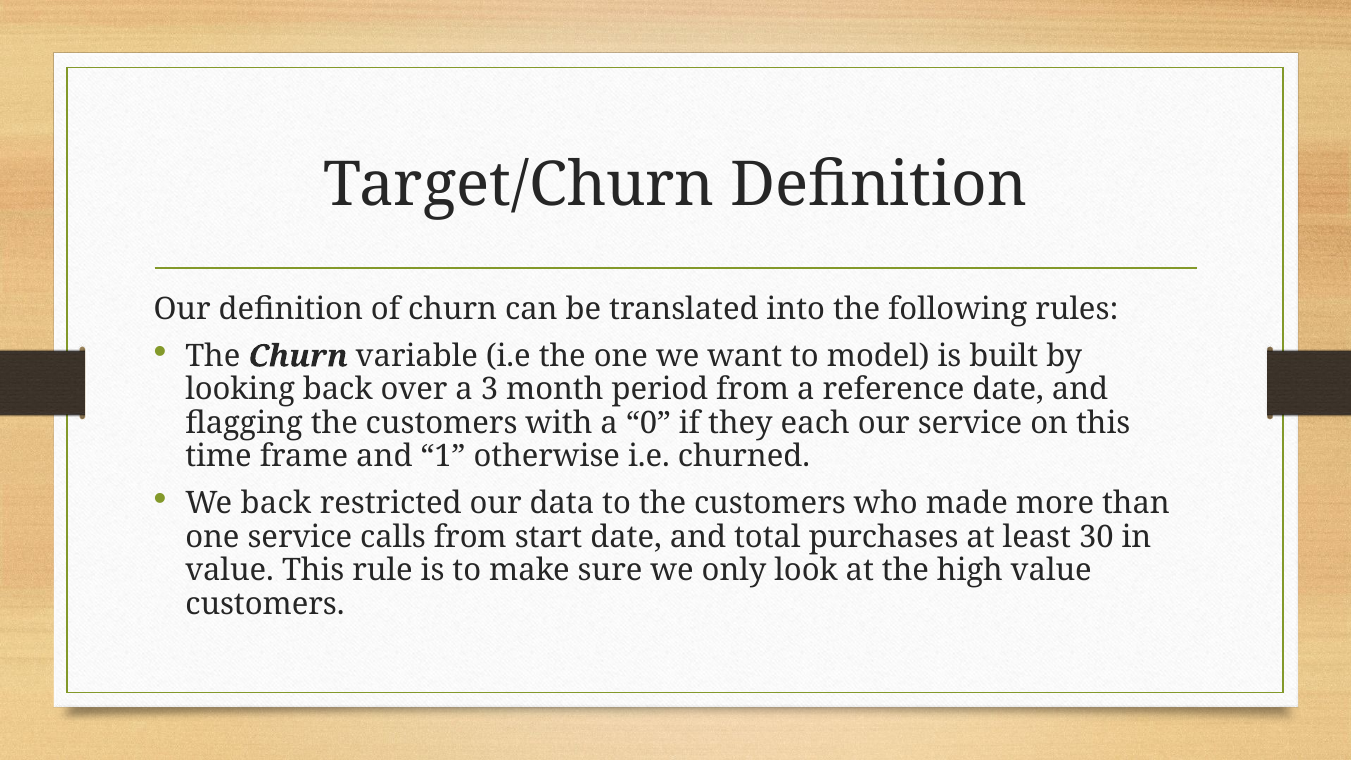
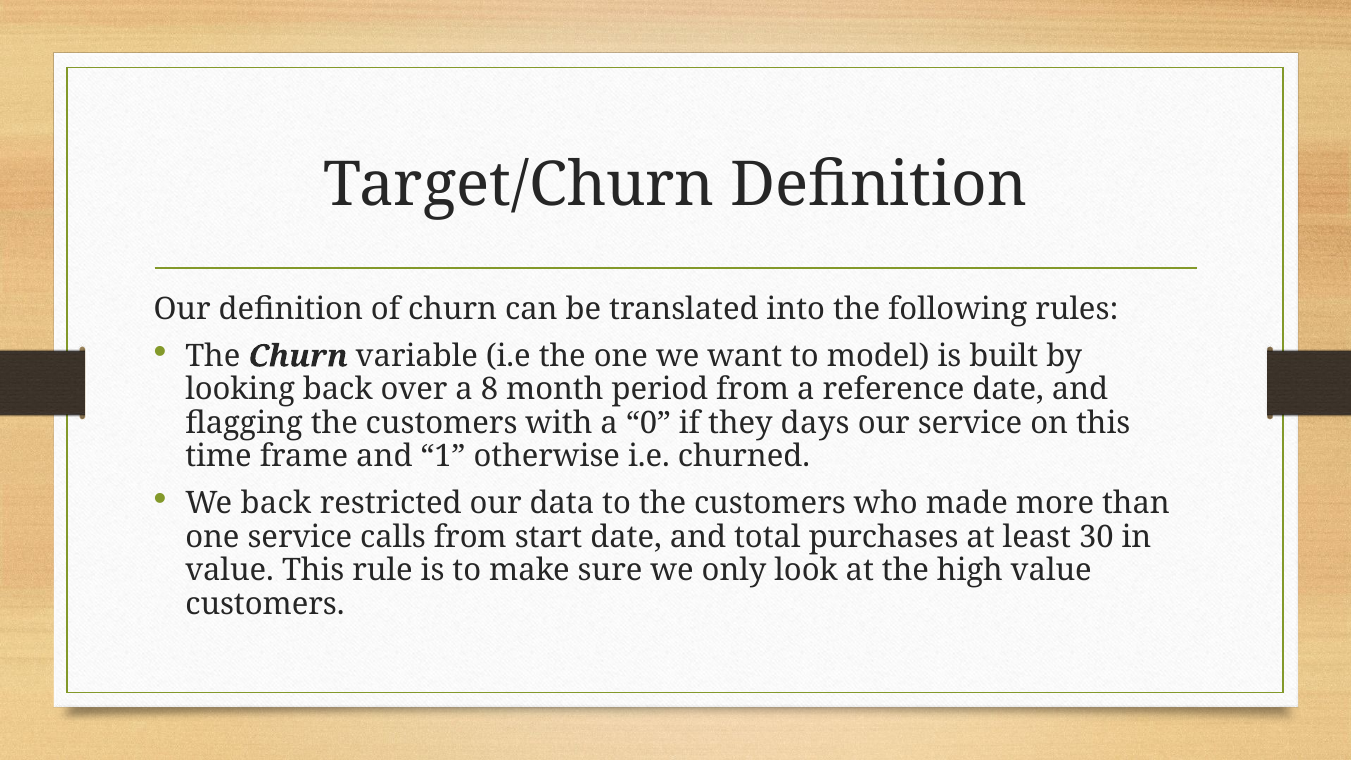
3: 3 -> 8
each: each -> days
